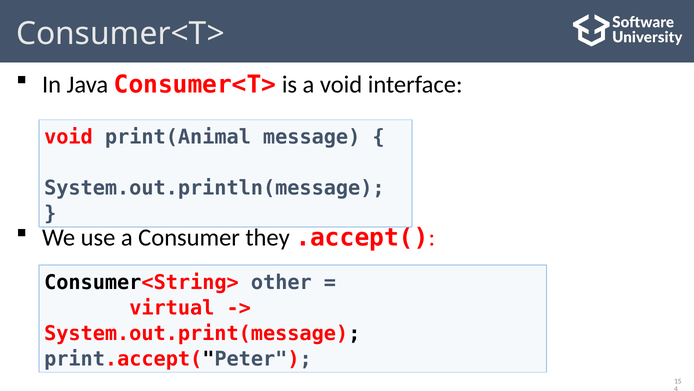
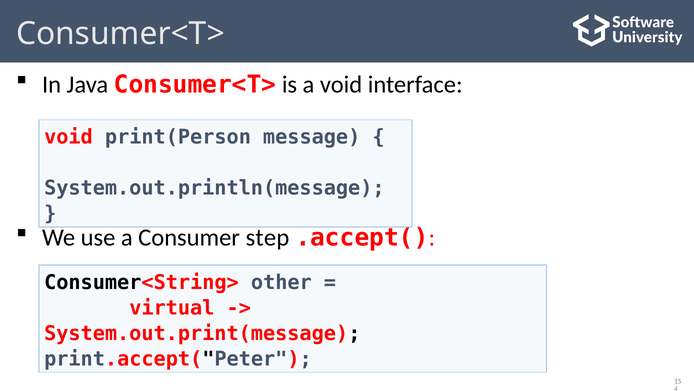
print(Animal: print(Animal -> print(Person
they: they -> step
